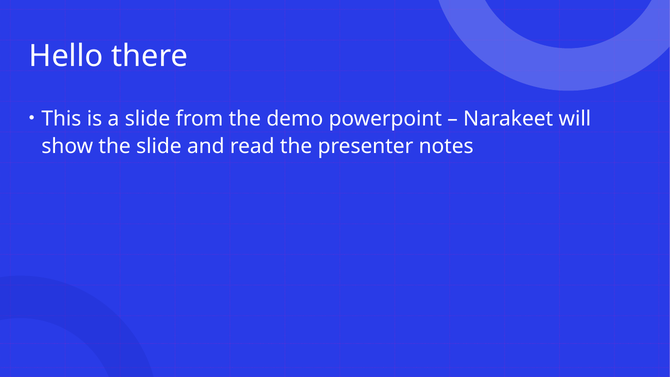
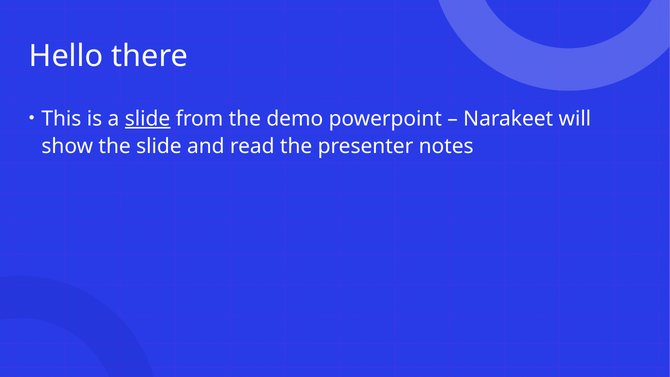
slide at (148, 119) underline: none -> present
